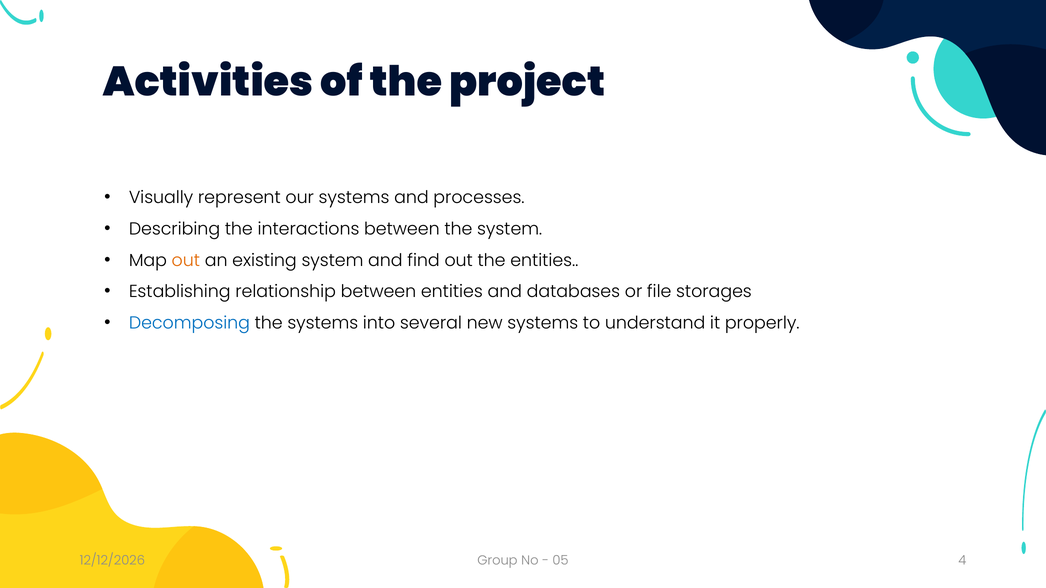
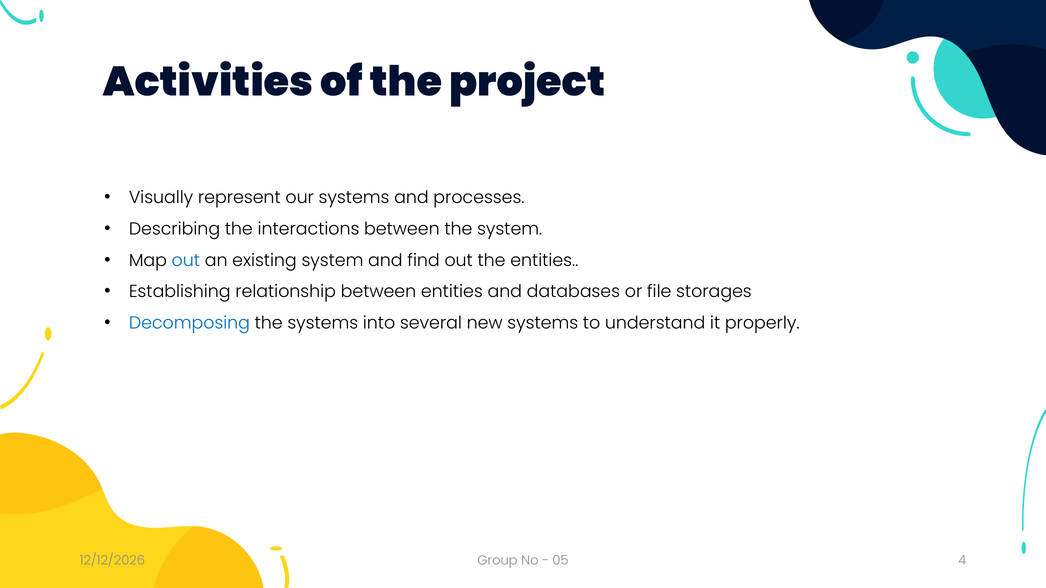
out at (186, 260) colour: orange -> blue
